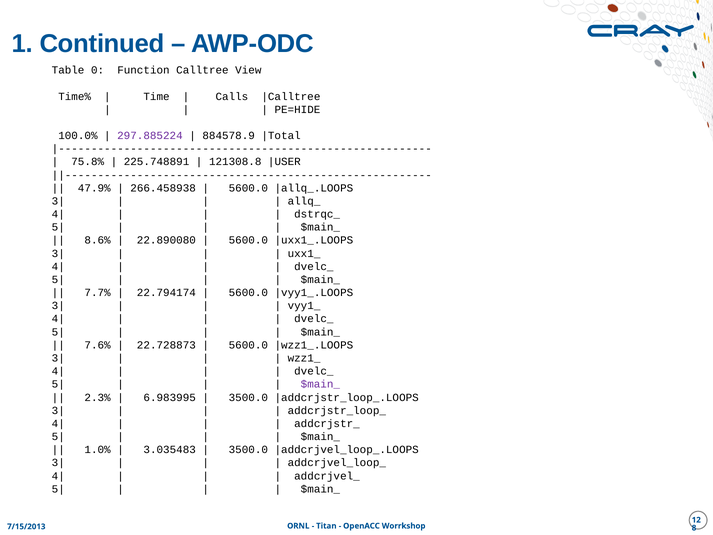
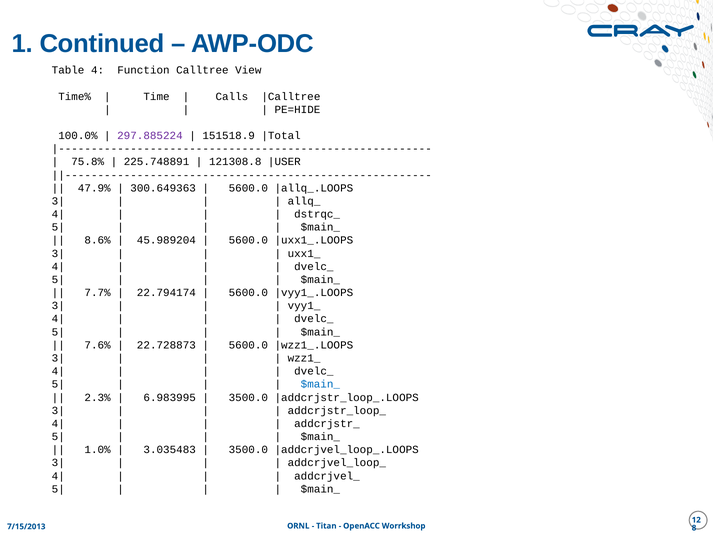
0: 0 -> 4
884578.9: 884578.9 -> 151518.9
266.458938: 266.458938 -> 300.649363
22.890080: 22.890080 -> 45.989204
$main_ at (320, 384) colour: purple -> blue
